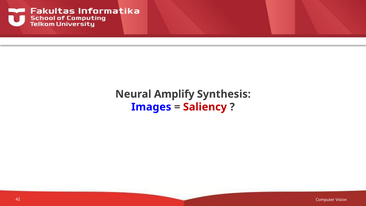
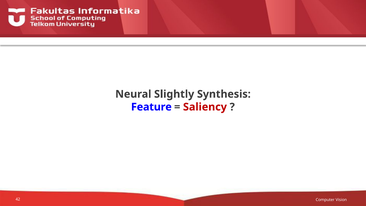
Amplify: Amplify -> Slightly
Images: Images -> Feature
